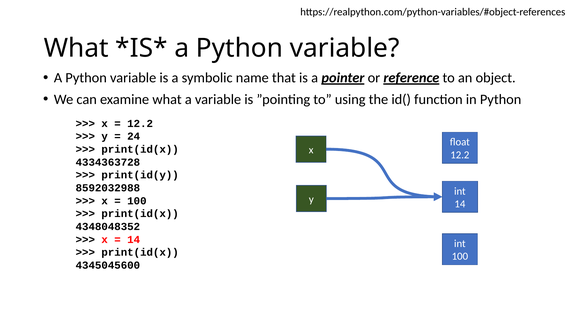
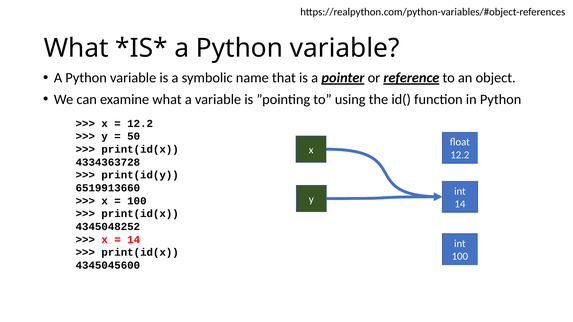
24: 24 -> 50
8592032988: 8592032988 -> 6519913660
4348048352: 4348048352 -> 4345048252
